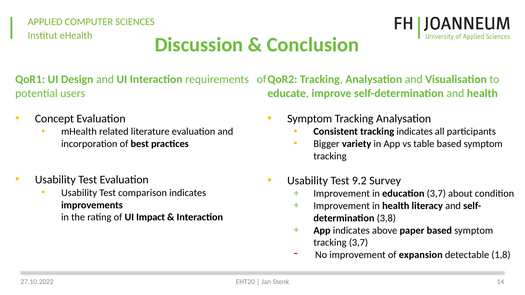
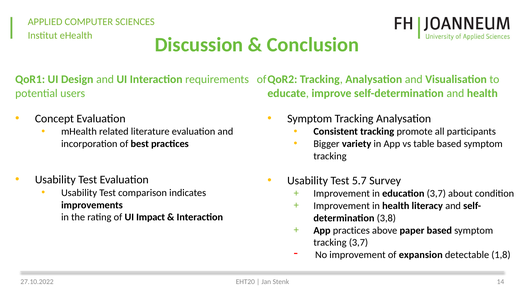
tracking indicates: indicates -> promote
9.2: 9.2 -> 5.7
App indicates: indicates -> practices
